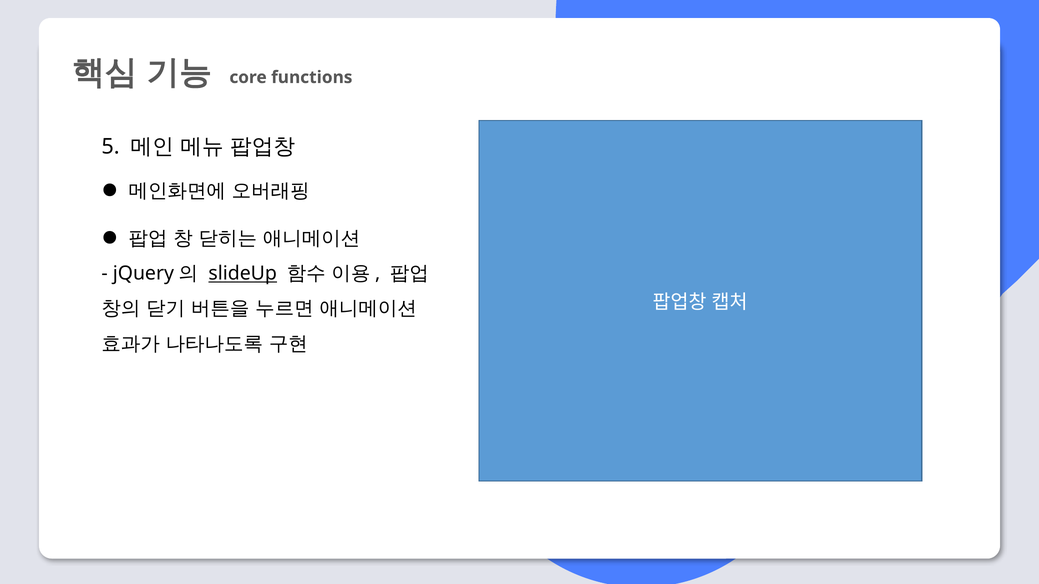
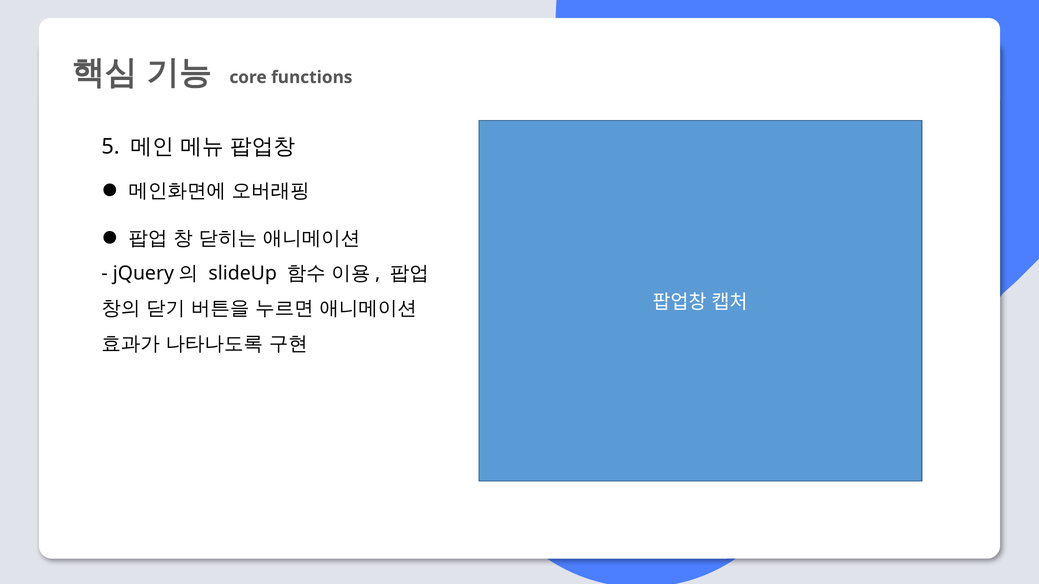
slideUp underline: present -> none
